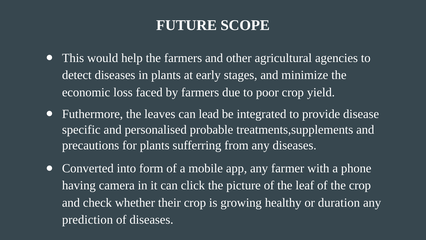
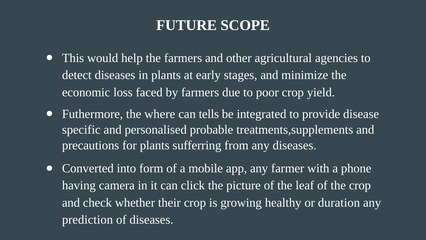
leaves: leaves -> where
lead: lead -> tells
